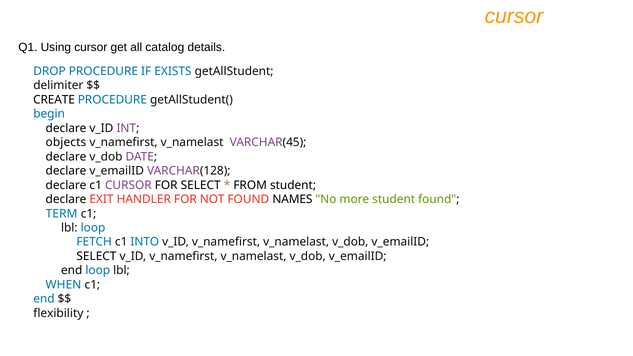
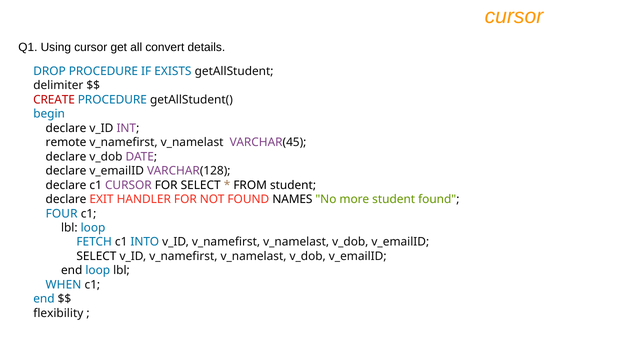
catalog: catalog -> convert
CREATE colour: black -> red
objects: objects -> remote
TERM: TERM -> FOUR
